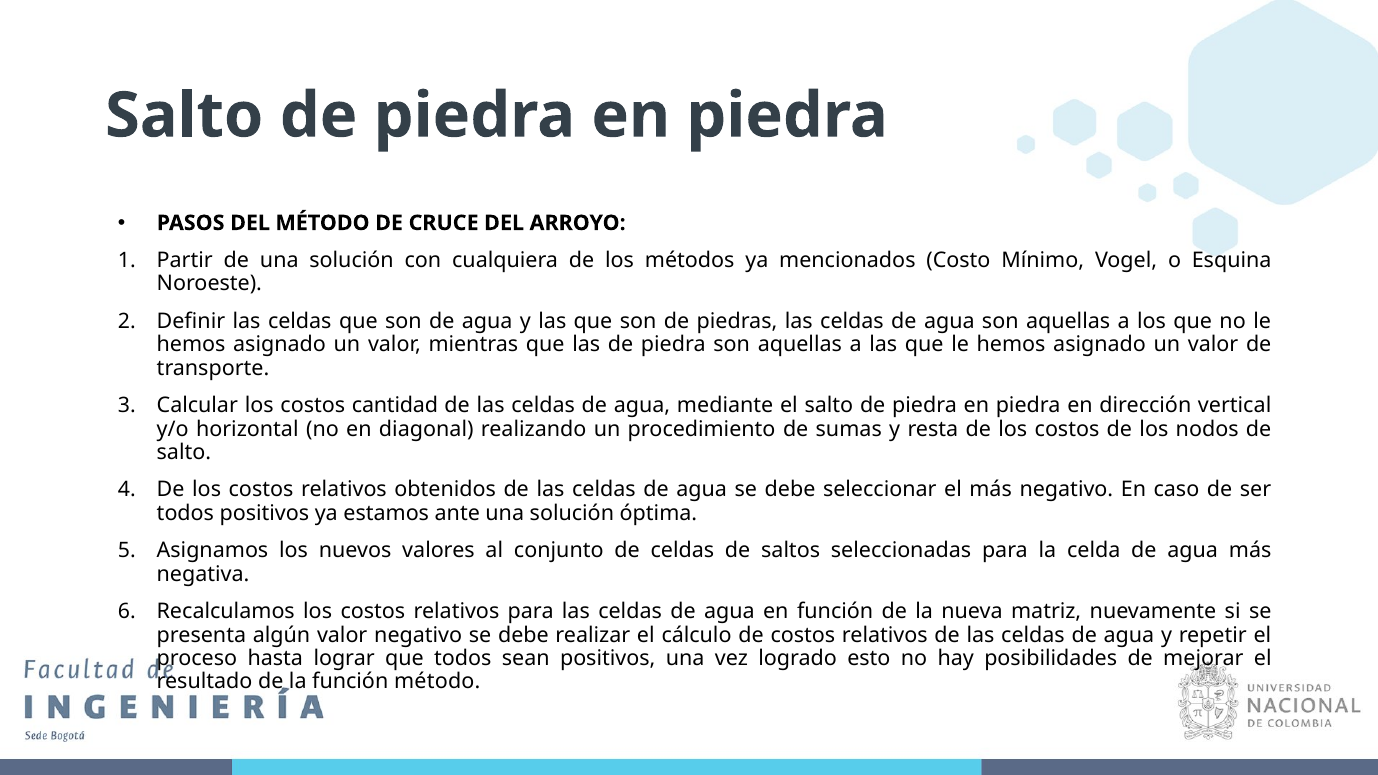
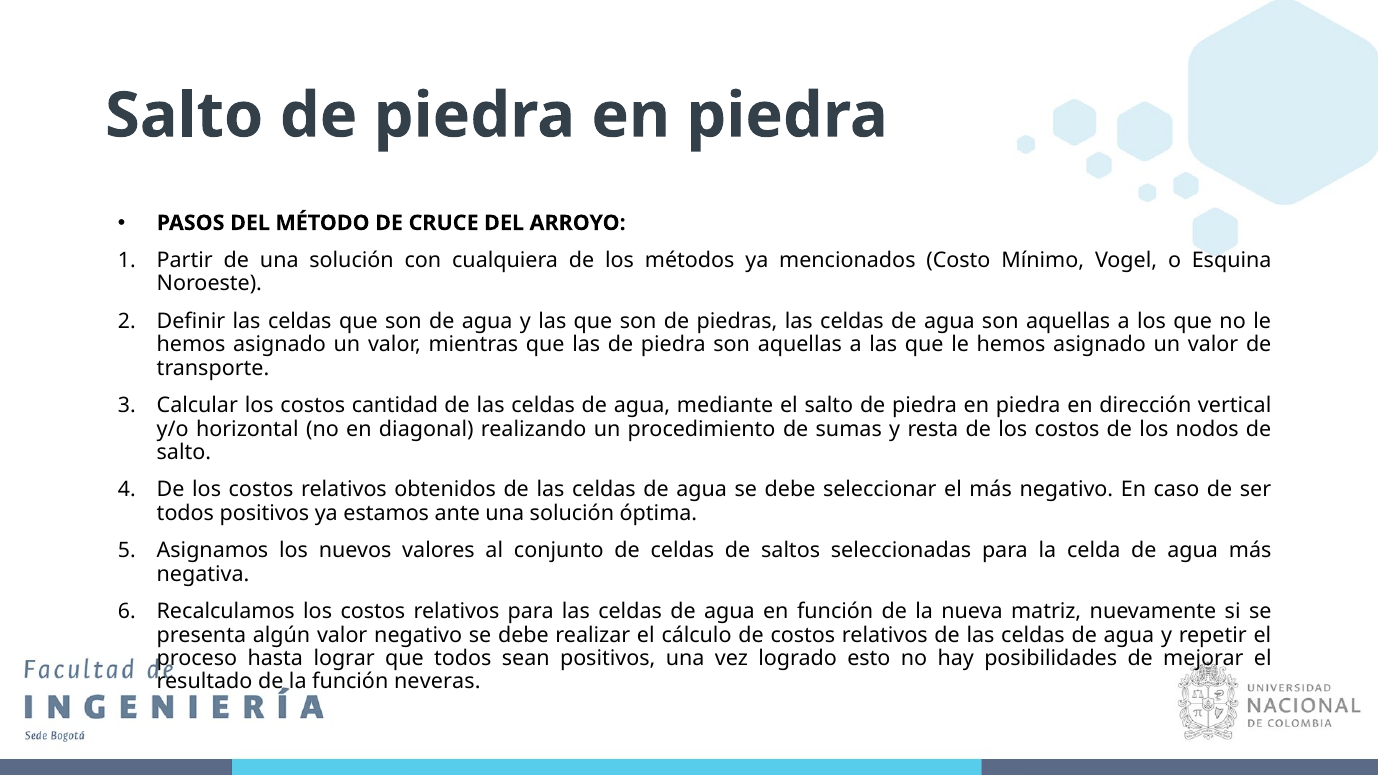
función método: método -> neveras
